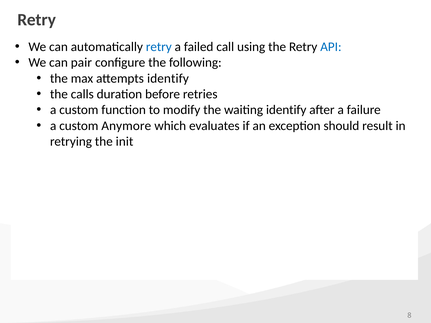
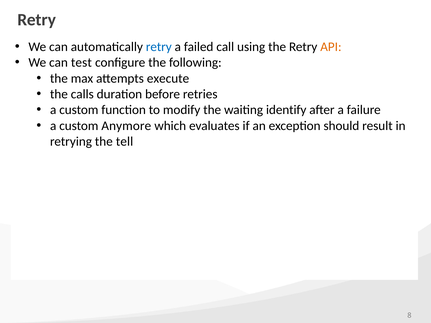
API colour: blue -> orange
pair: pair -> test
attempts identify: identify -> execute
init: init -> tell
